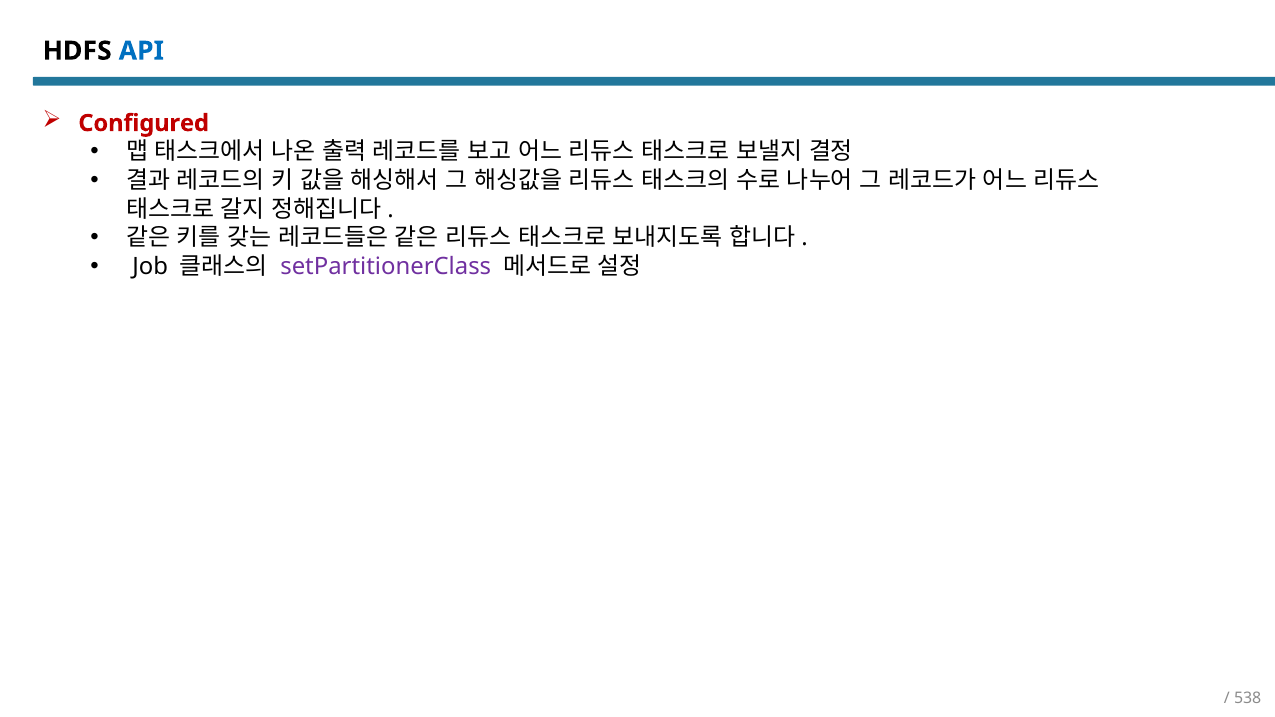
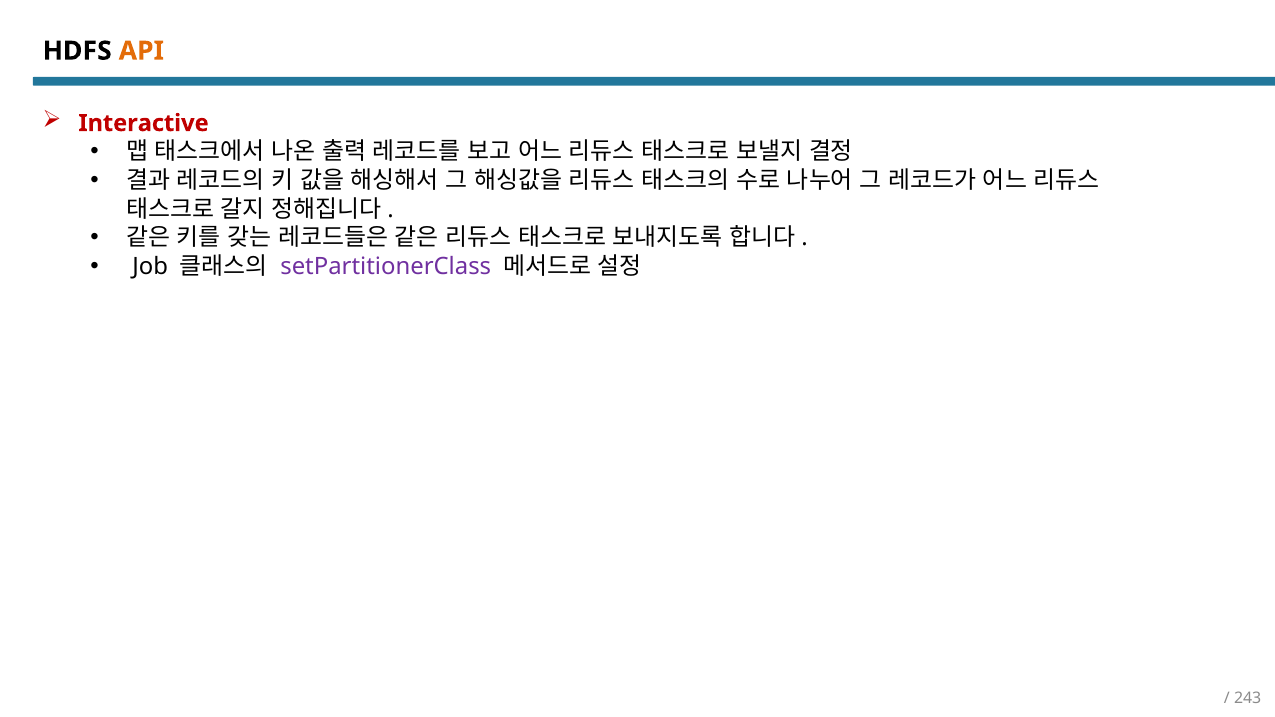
API colour: blue -> orange
Configured: Configured -> Interactive
538: 538 -> 243
